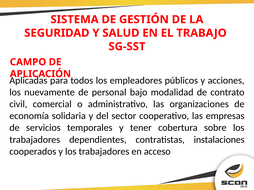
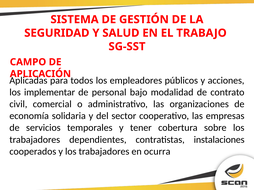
nuevamente: nuevamente -> implementar
acceso: acceso -> ocurra
